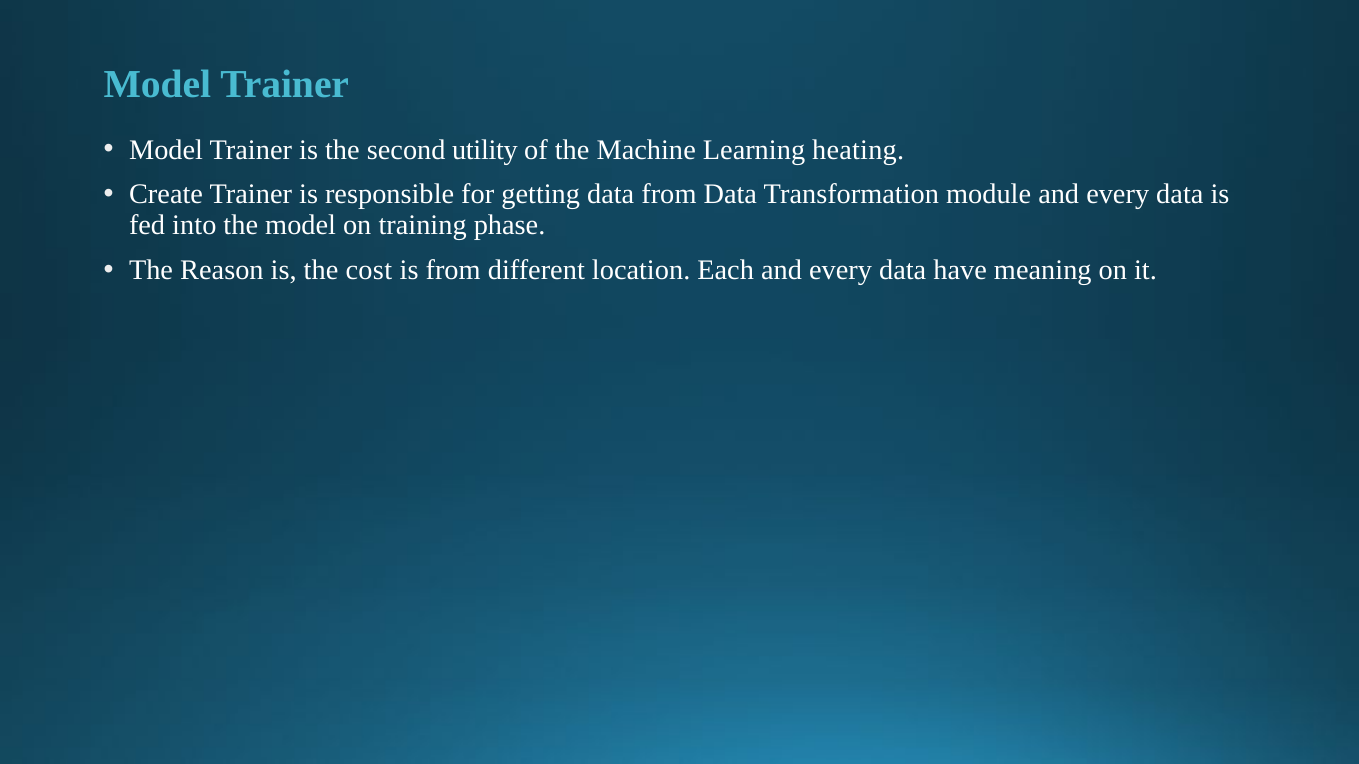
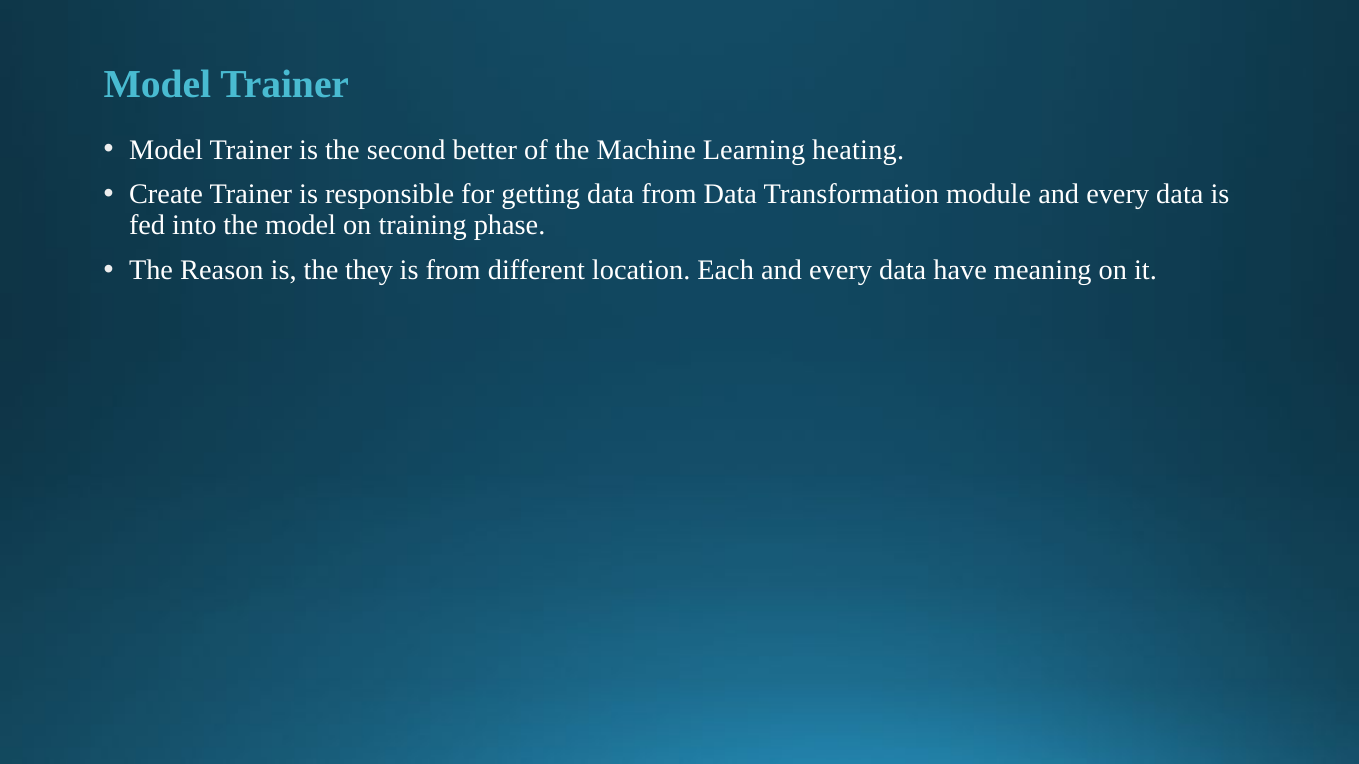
utility: utility -> better
cost: cost -> they
